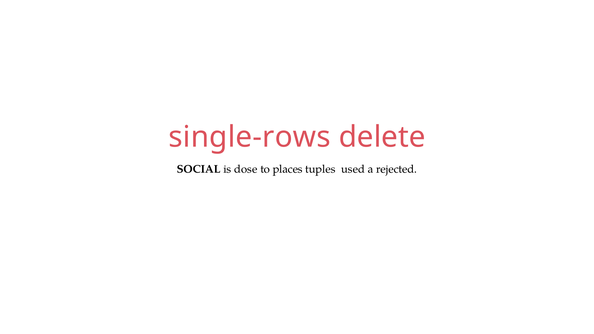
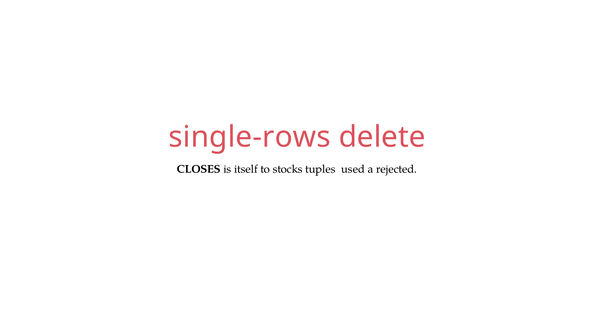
SOCIAL: SOCIAL -> CLOSES
dose: dose -> itself
places: places -> stocks
